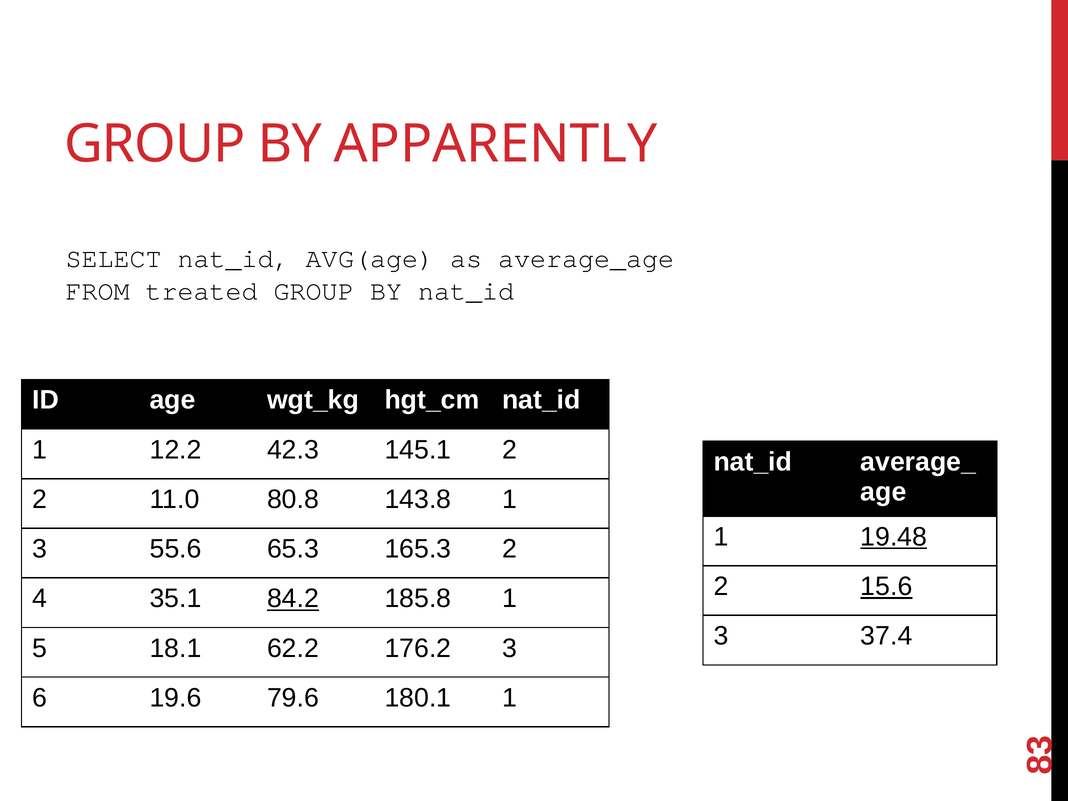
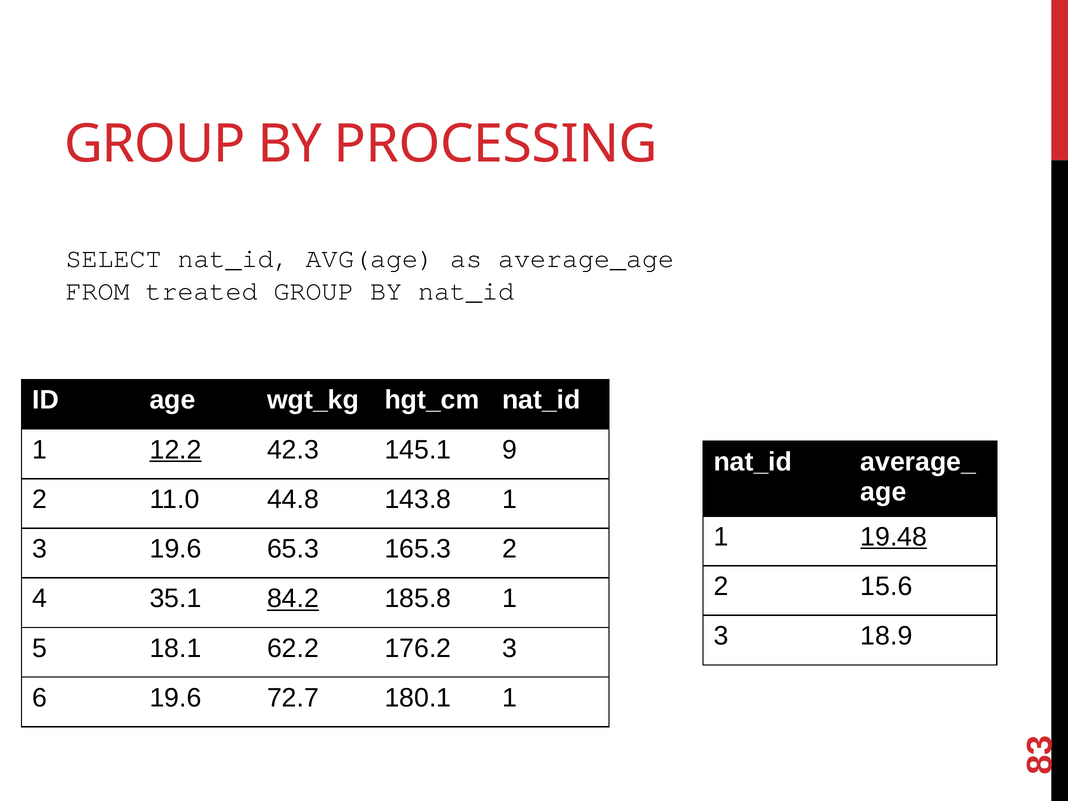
APPARENTLY: APPARENTLY -> PROCESSING
12.2 underline: none -> present
145.1 2: 2 -> 9
80.8: 80.8 -> 44.8
3 55.6: 55.6 -> 19.6
15.6 underline: present -> none
37.4: 37.4 -> 18.9
79.6: 79.6 -> 72.7
